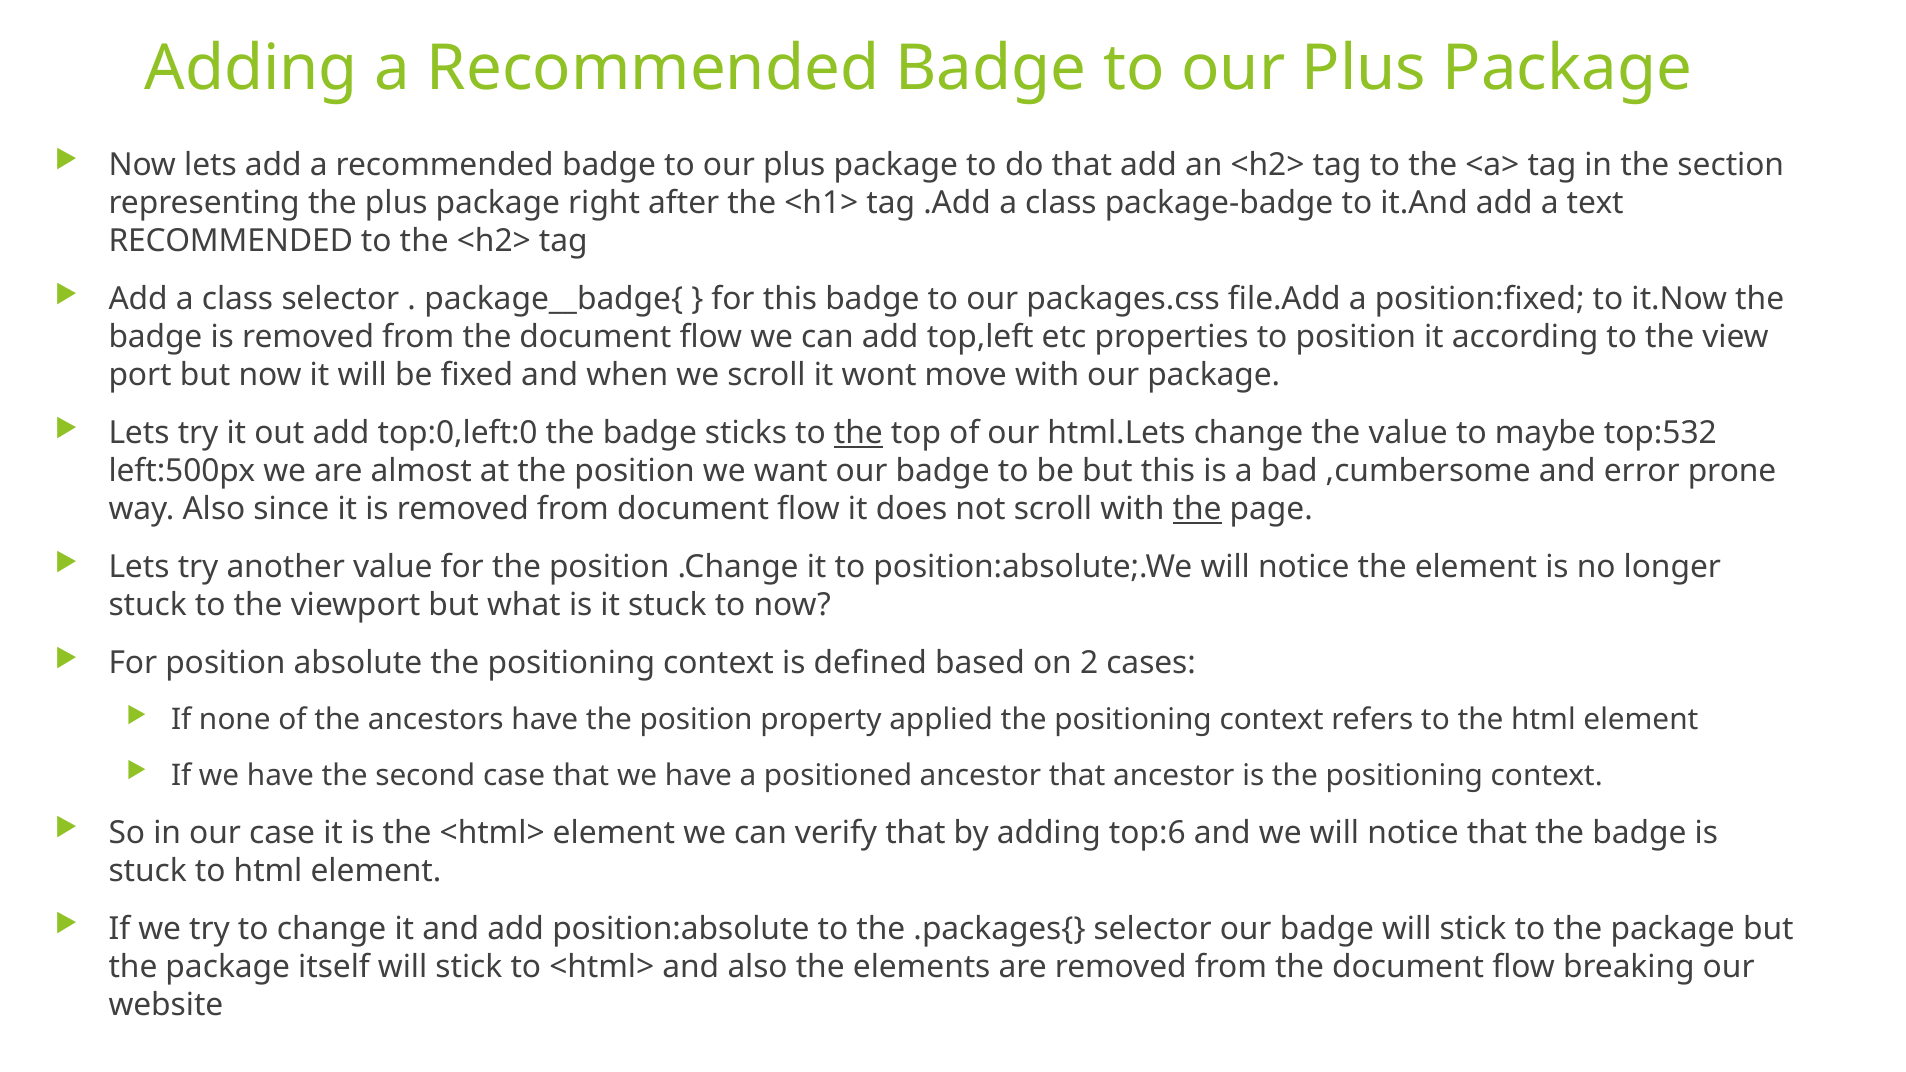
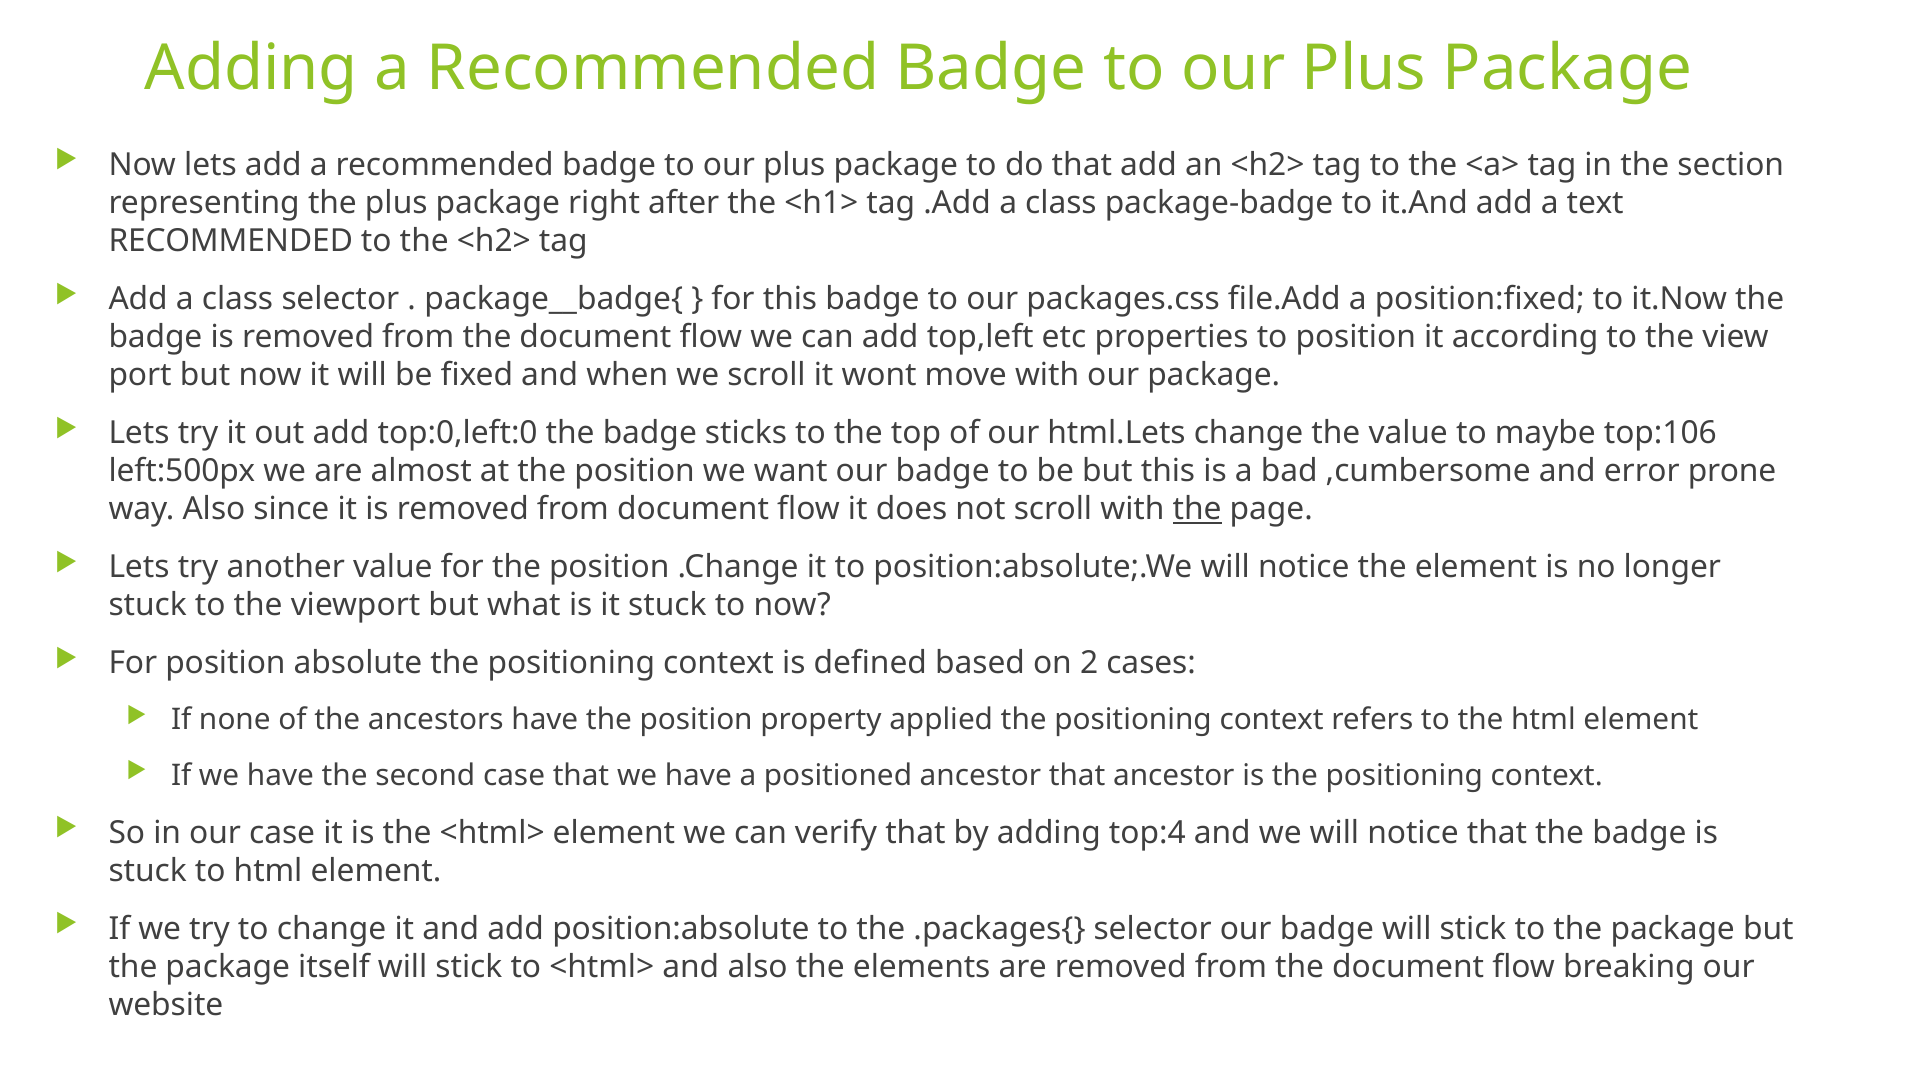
the at (858, 433) underline: present -> none
top:532: top:532 -> top:106
top:6: top:6 -> top:4
